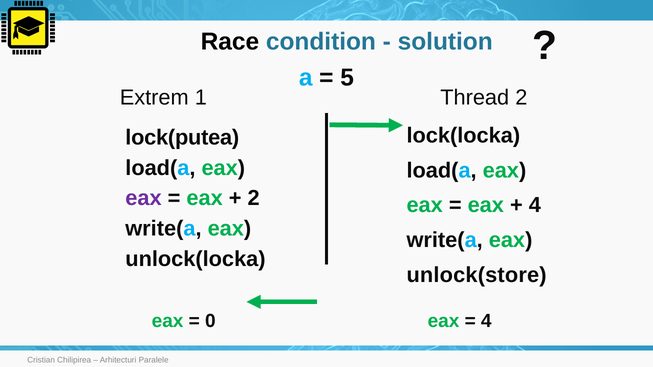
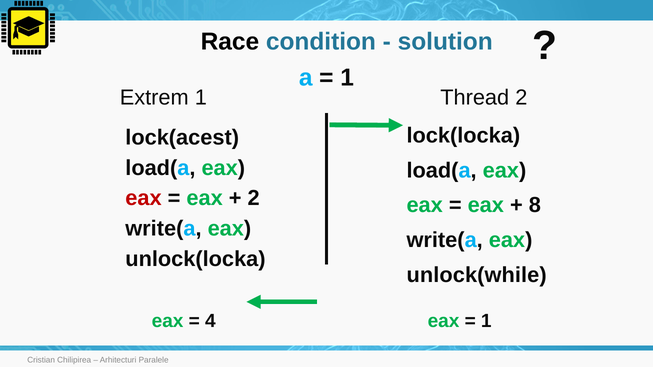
5 at (347, 78): 5 -> 1
lock(putea: lock(putea -> lock(acest
eax at (143, 198) colour: purple -> red
4 at (535, 205): 4 -> 8
unlock(store: unlock(store -> unlock(while
0: 0 -> 4
4 at (486, 321): 4 -> 1
